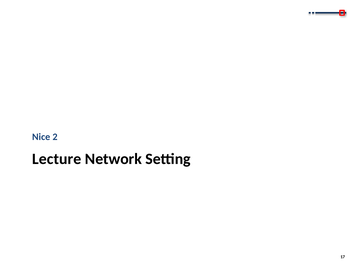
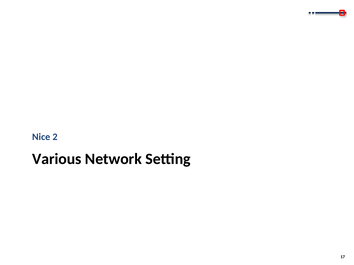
Lecture: Lecture -> Various
